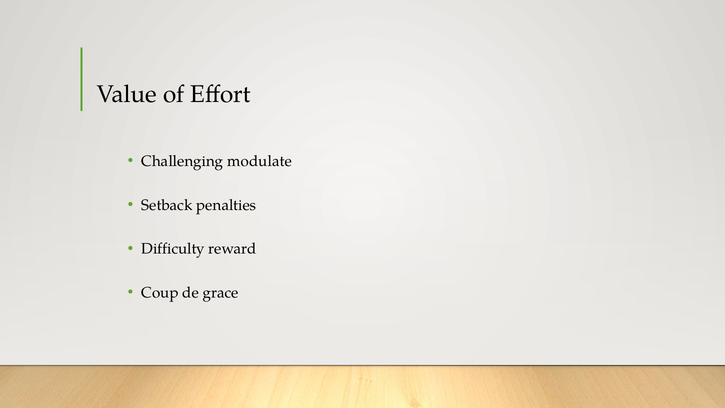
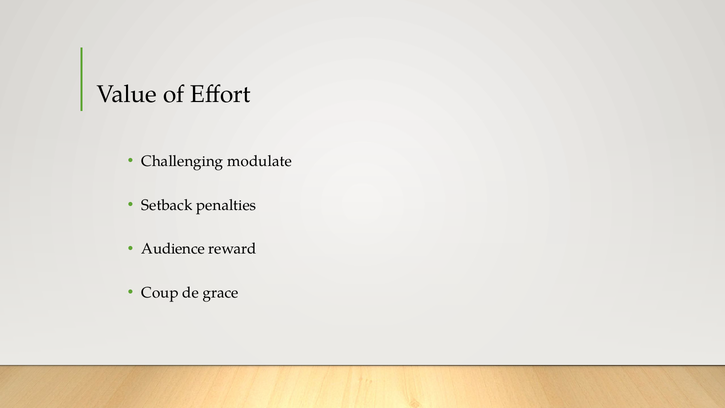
Difficulty: Difficulty -> Audience
